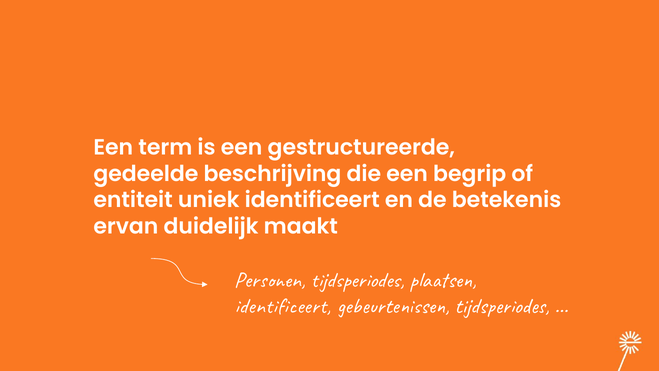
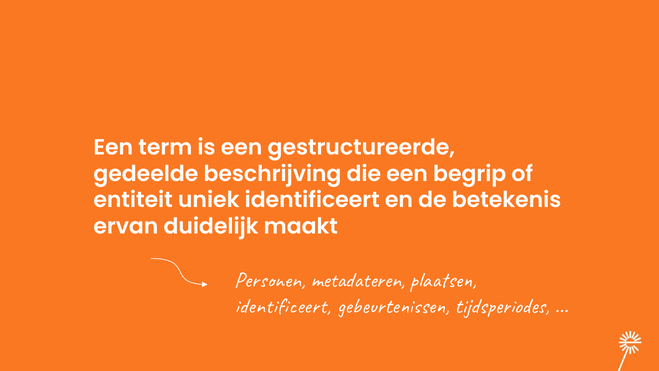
Personen tijdsperiodes: tijdsperiodes -> metadateren
